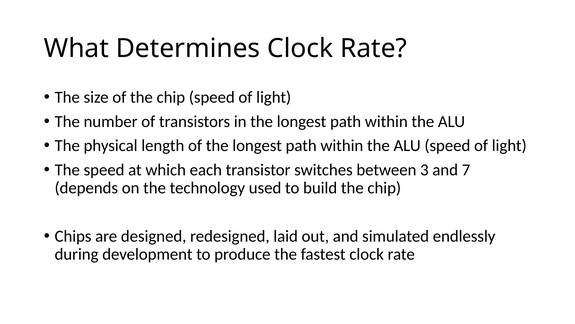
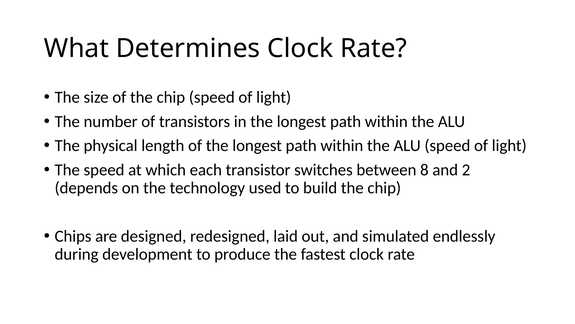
3: 3 -> 8
7: 7 -> 2
